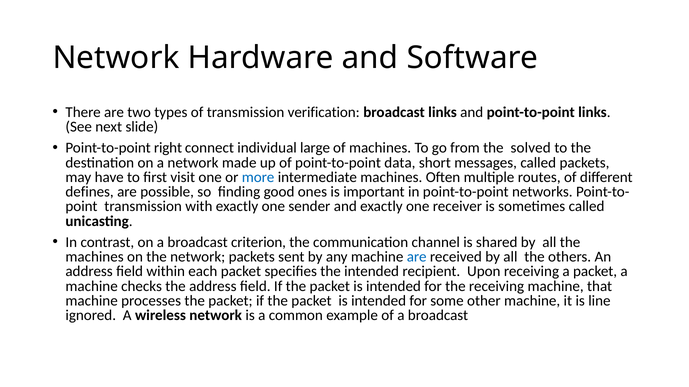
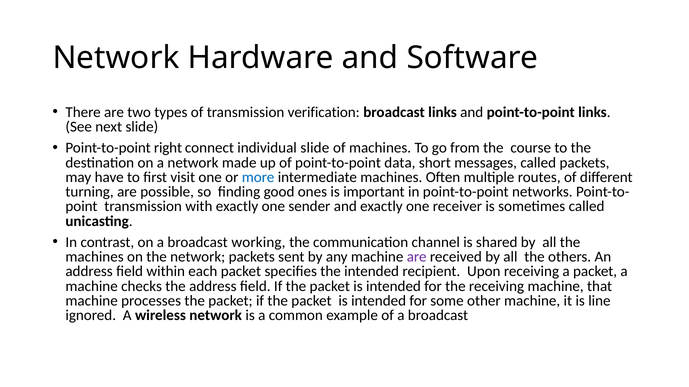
individual large: large -> slide
solved: solved -> course
defines: defines -> turning
criterion: criterion -> working
are at (417, 257) colour: blue -> purple
